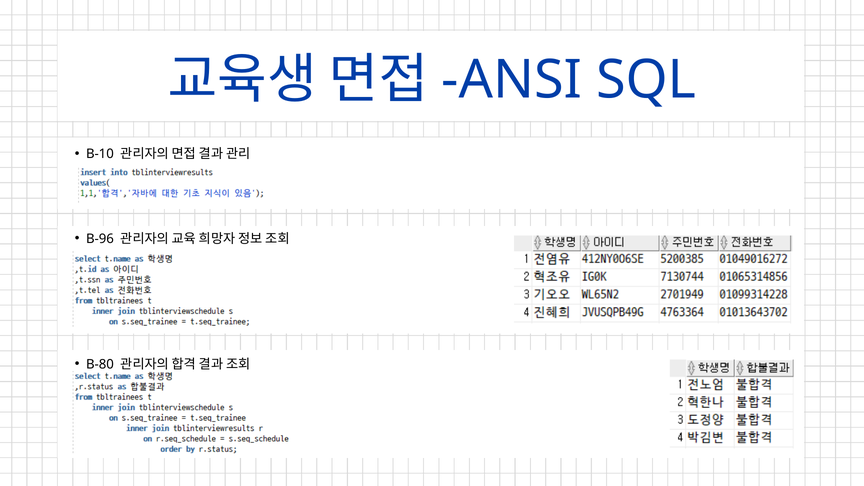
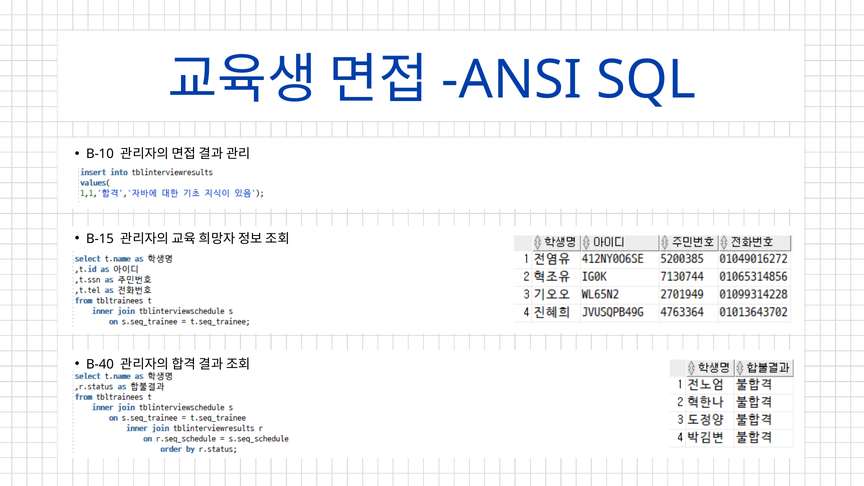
B-96: B-96 -> B-15
B-80: B-80 -> B-40
